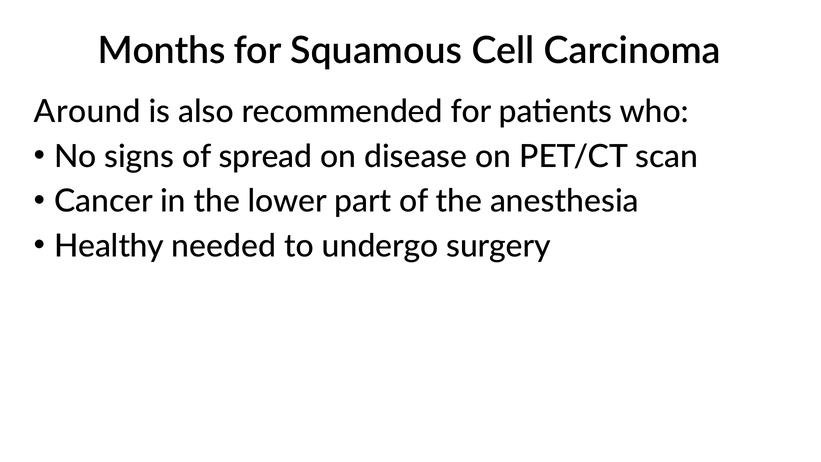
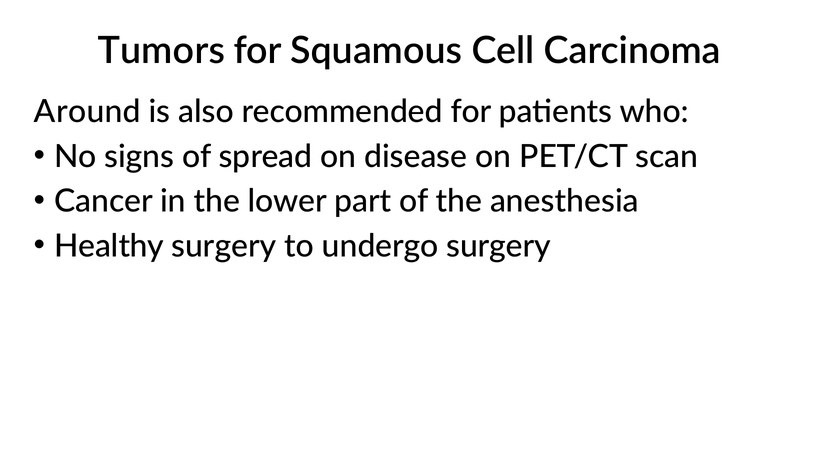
Months: Months -> Tumors
Healthy needed: needed -> surgery
